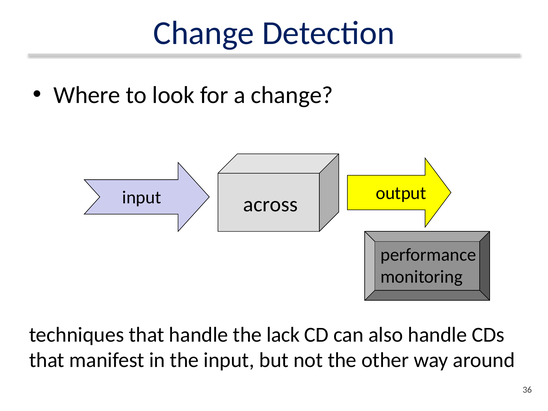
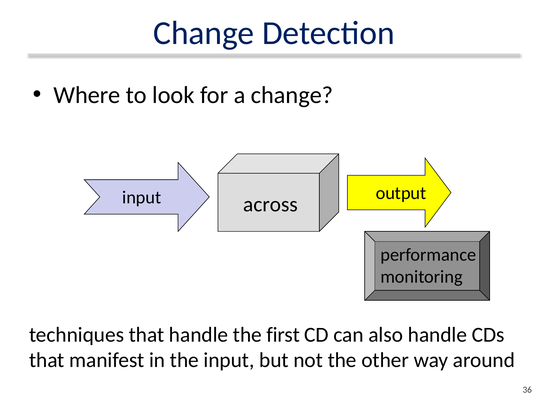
lack: lack -> first
